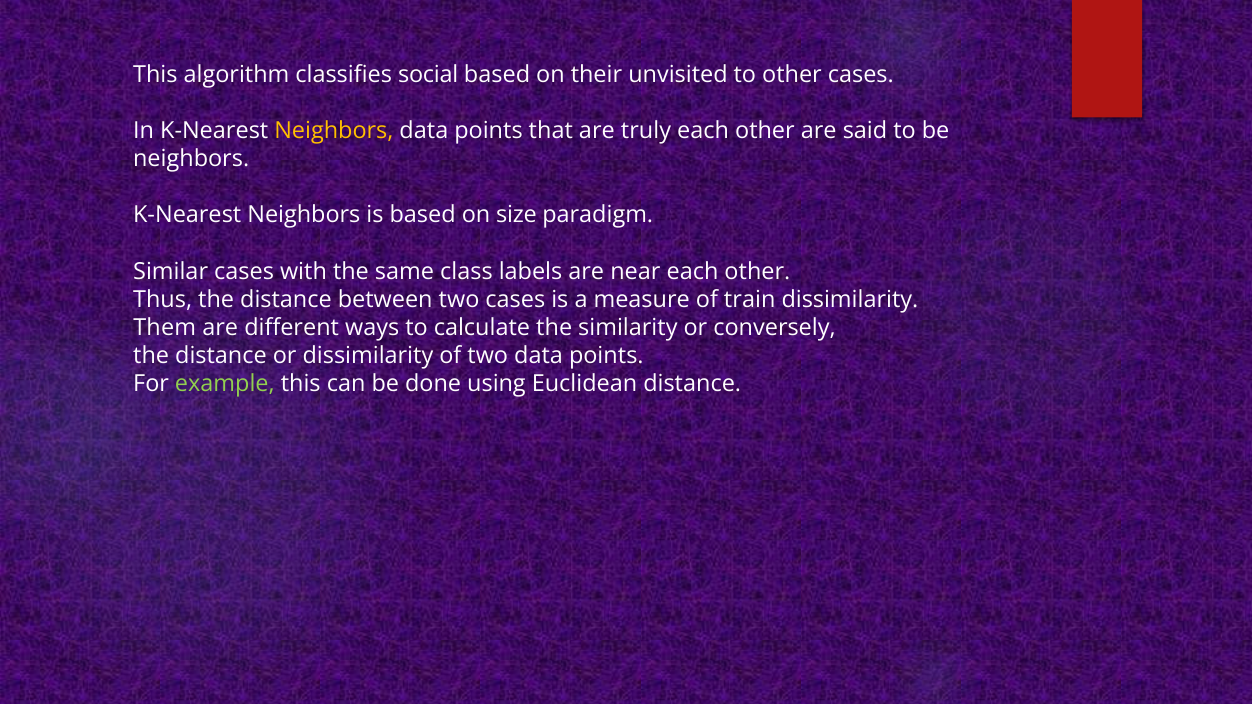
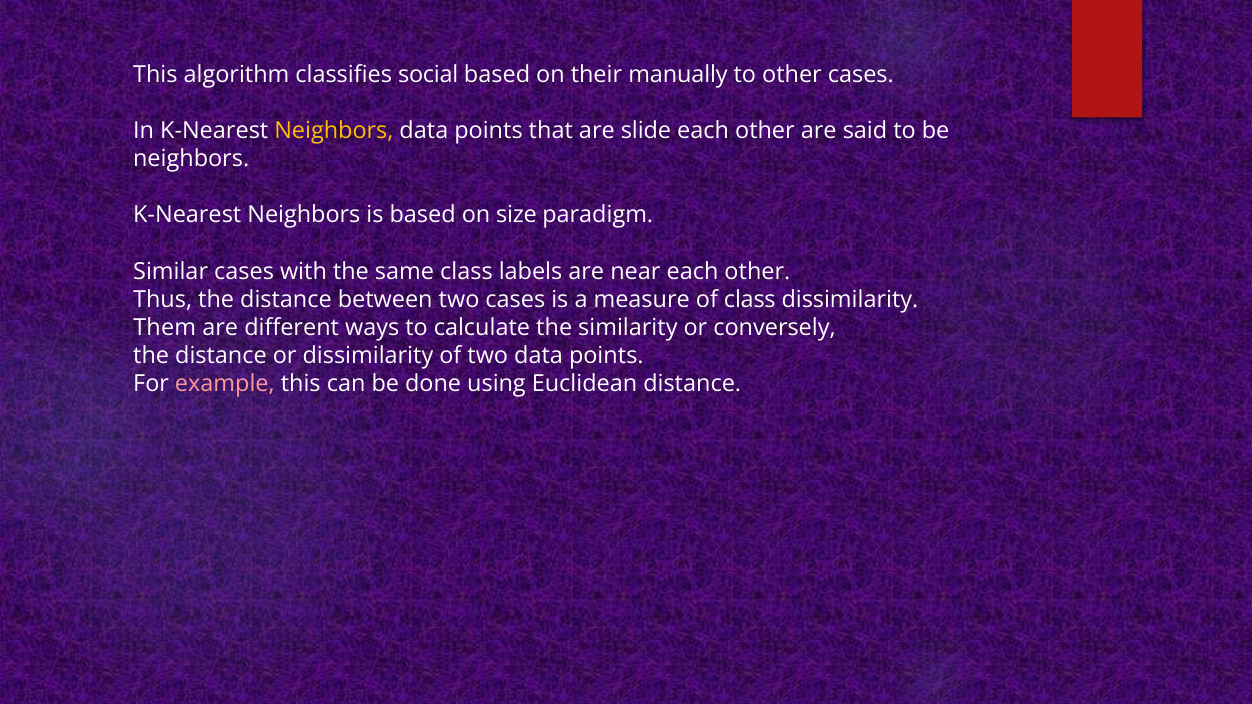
unvisited: unvisited -> manually
truly: truly -> slide
of train: train -> class
example colour: light green -> pink
